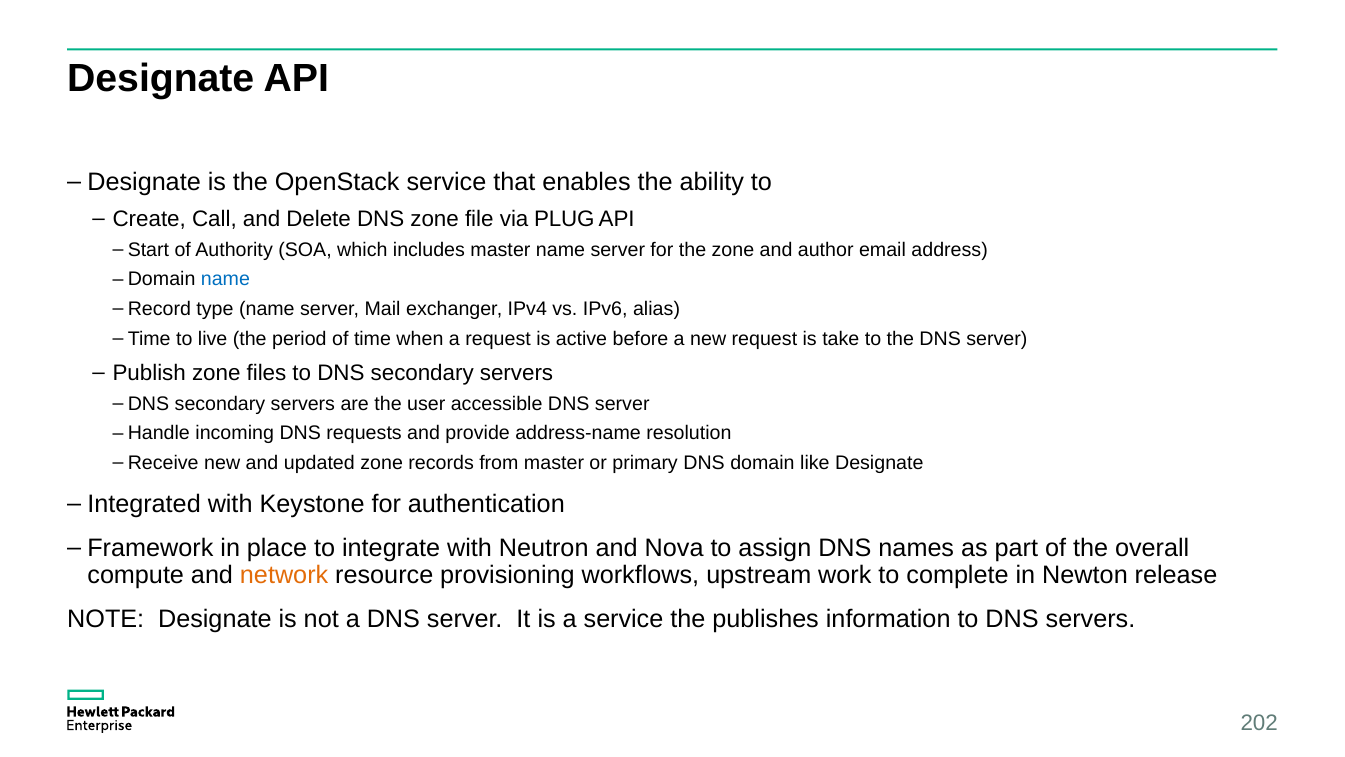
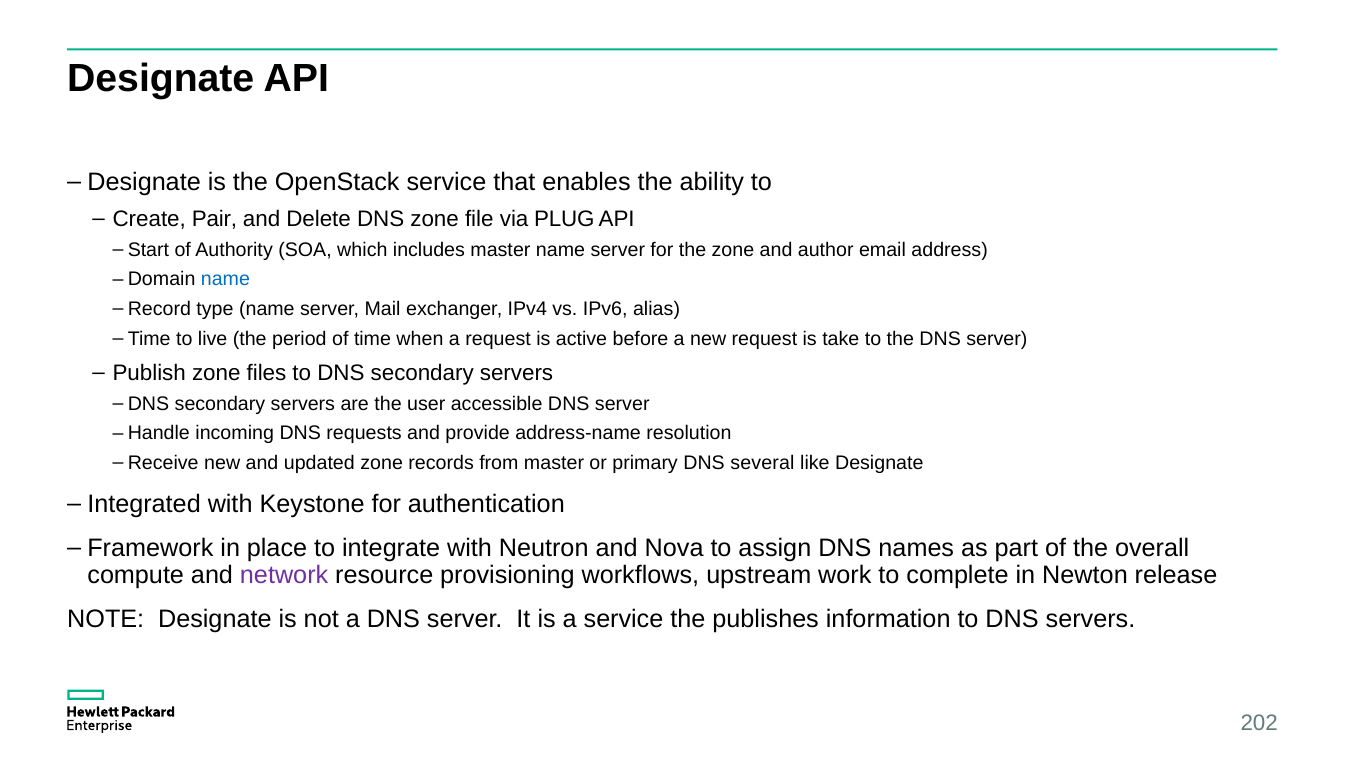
Call: Call -> Pair
DNS domain: domain -> several
network colour: orange -> purple
